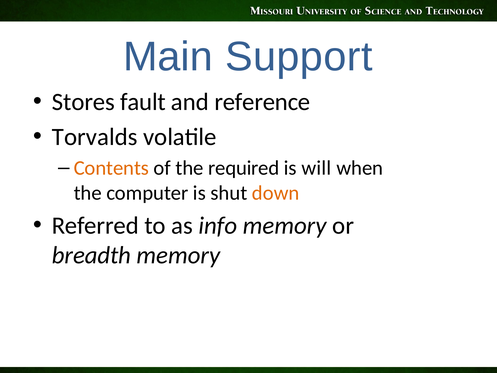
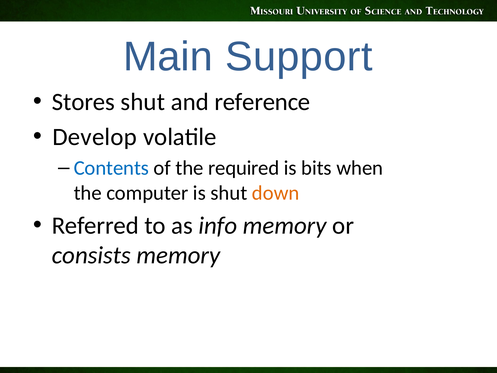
Stores fault: fault -> shut
Torvalds: Torvalds -> Develop
Contents colour: orange -> blue
will: will -> bits
breadth: breadth -> consists
